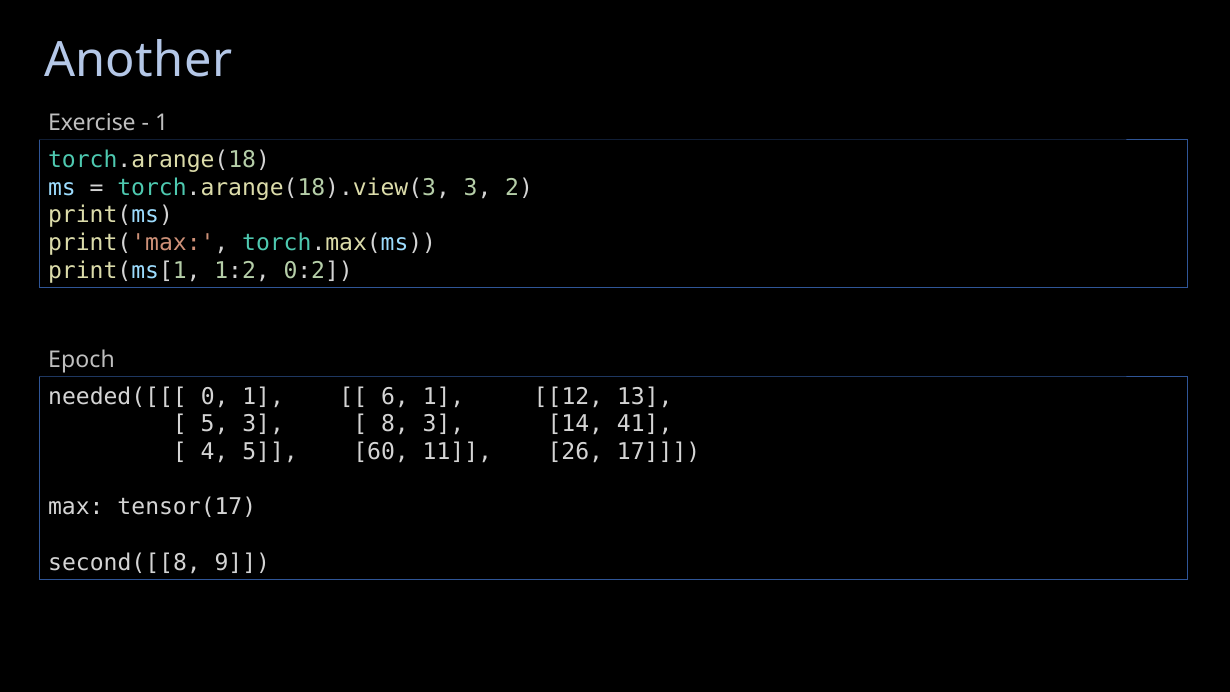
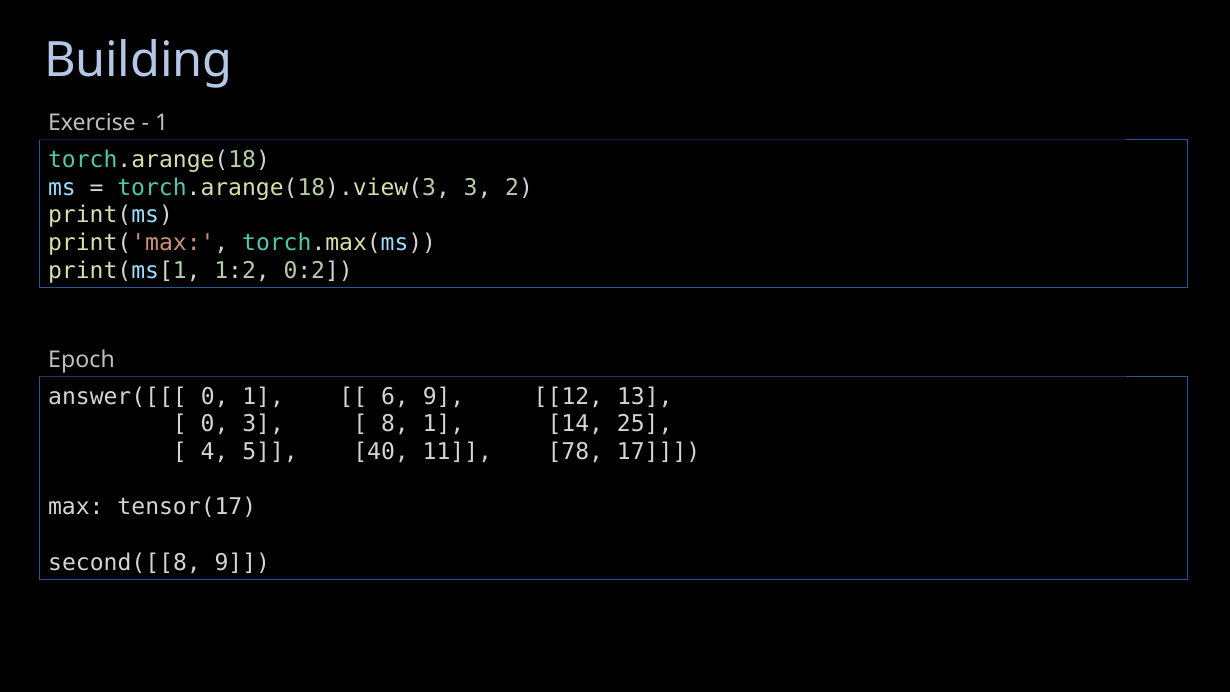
Another: Another -> Building
needed([[[: needed([[[ -> answer([[[
6 1: 1 -> 9
5 at (215, 424): 5 -> 0
8 3: 3 -> 1
41: 41 -> 25
60: 60 -> 40
26: 26 -> 78
